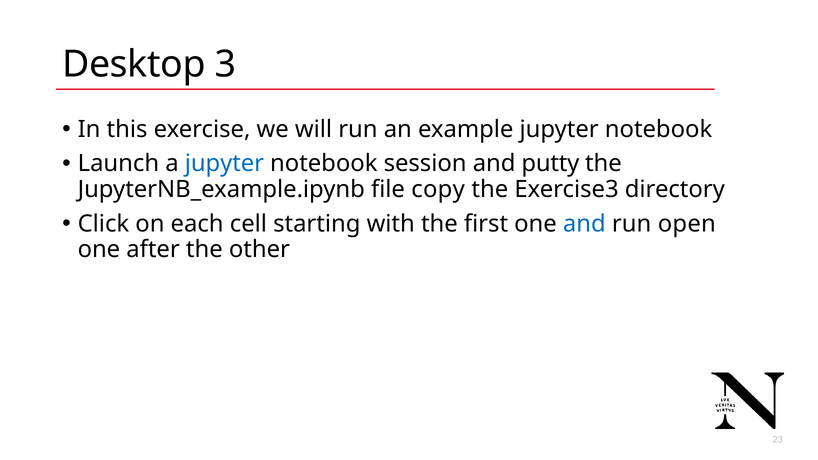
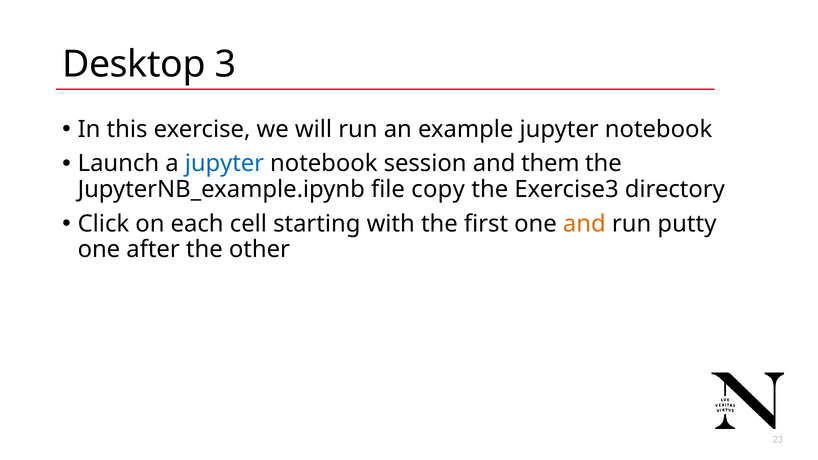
putty: putty -> them
and at (584, 224) colour: blue -> orange
open: open -> putty
